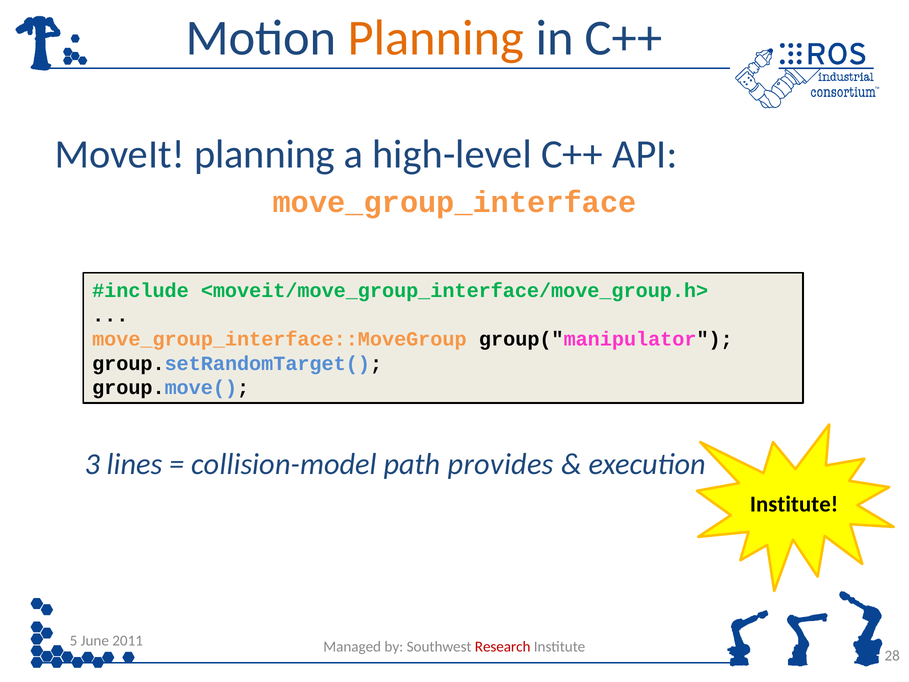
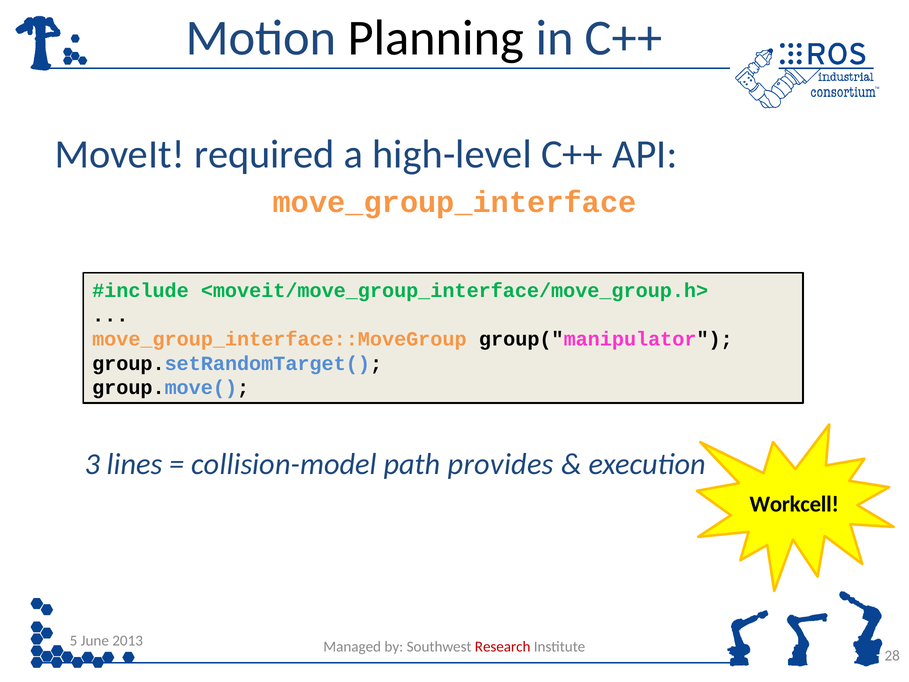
Planning at (436, 38) colour: orange -> black
MoveIt planning: planning -> required
Institute at (794, 504): Institute -> Workcell
2011: 2011 -> 2013
